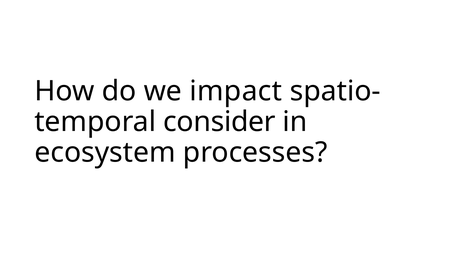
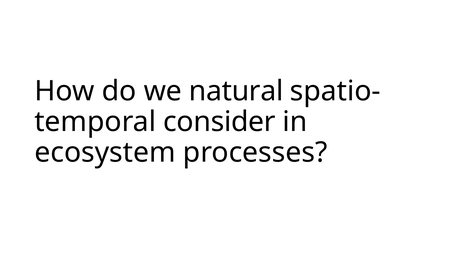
impact: impact -> natural
